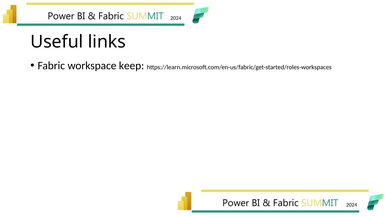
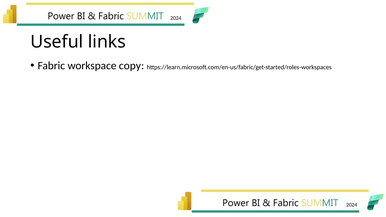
keep: keep -> copy
